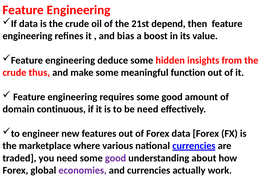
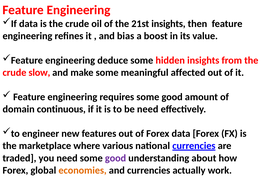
21st depend: depend -> insights
thus: thus -> slow
function: function -> affected
economies colour: purple -> orange
